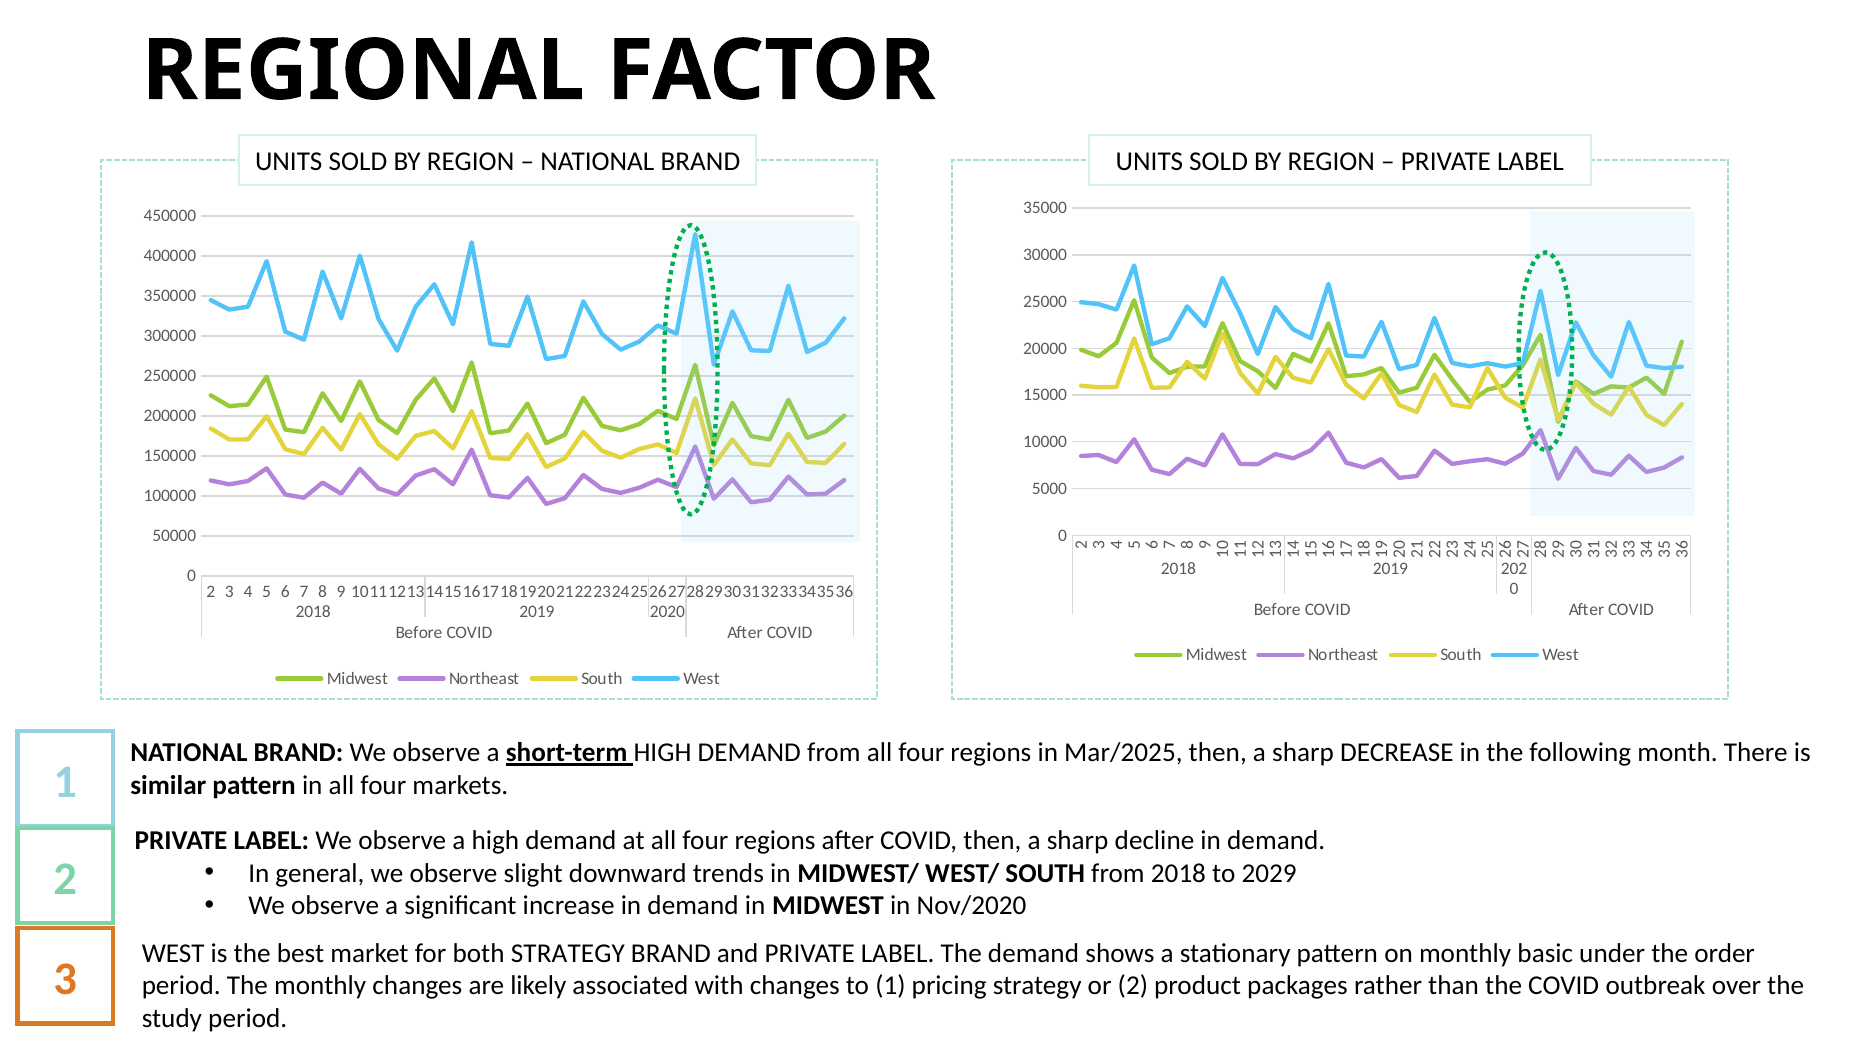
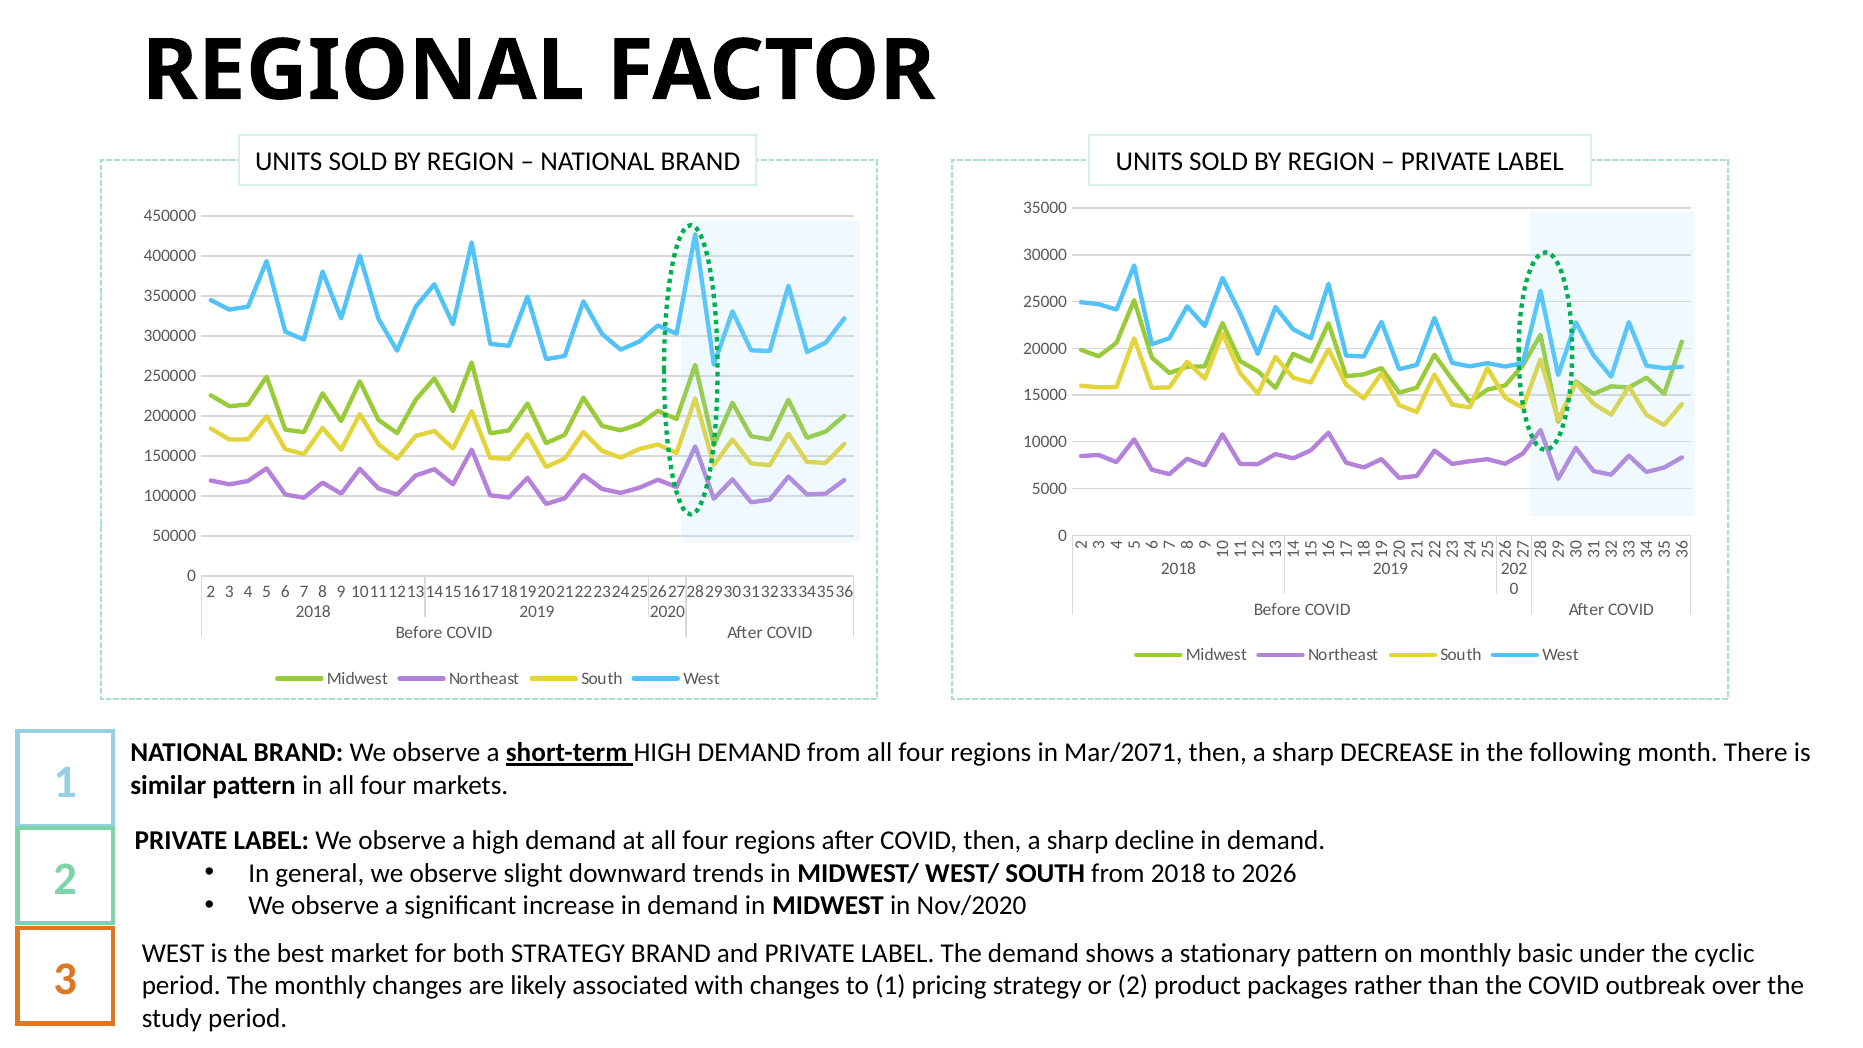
Mar/2025: Mar/2025 -> Mar/2071
2029: 2029 -> 2026
order: order -> cyclic
